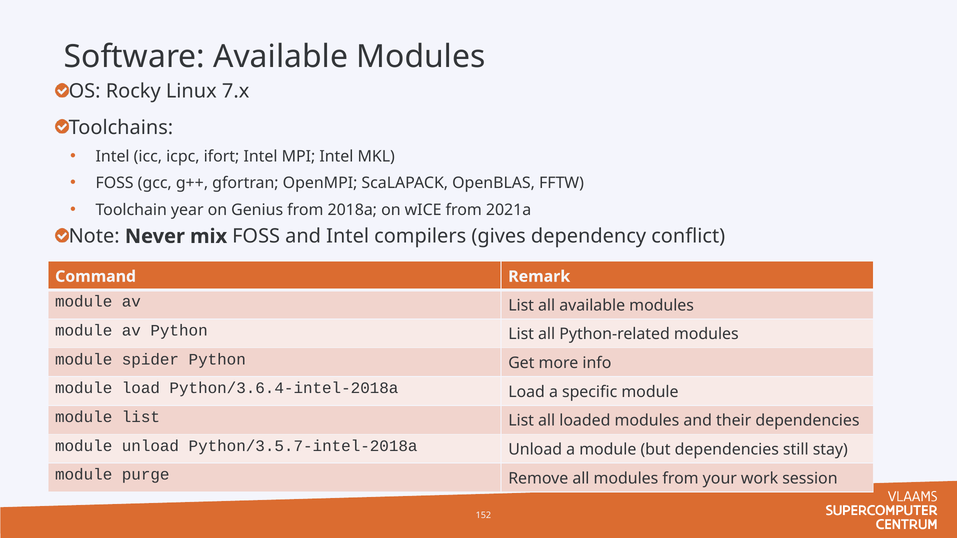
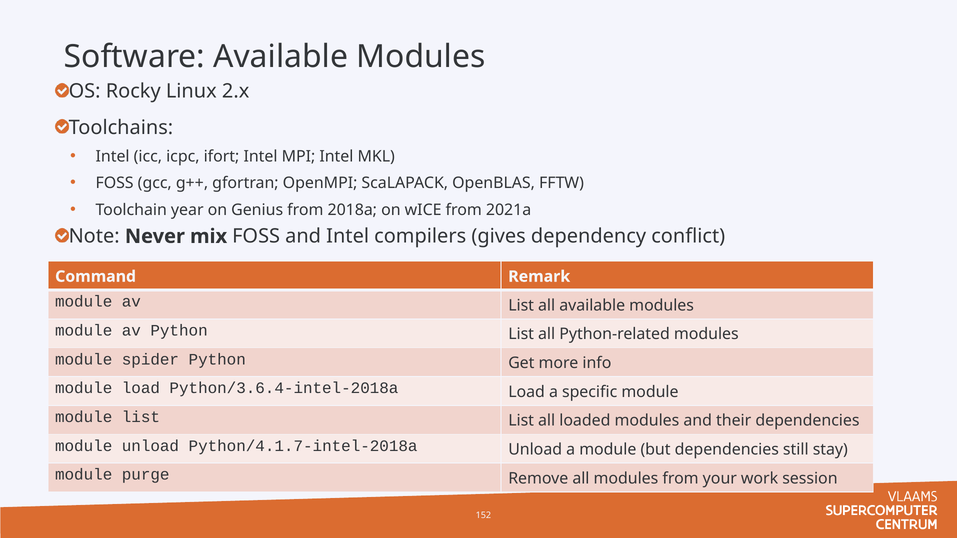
7.x: 7.x -> 2.x
Python/3.5.7-intel-2018a: Python/3.5.7-intel-2018a -> Python/4.1.7-intel-2018a
